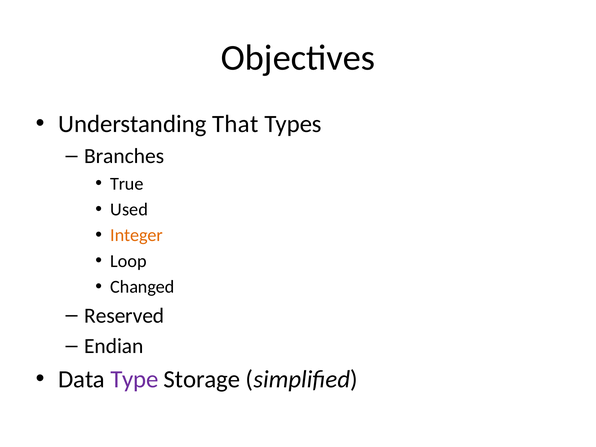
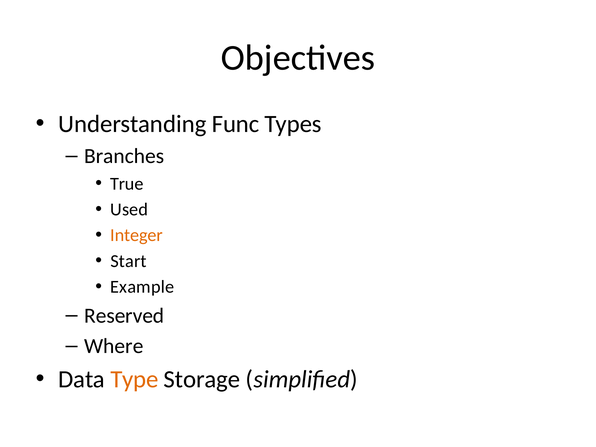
That: That -> Func
Loop: Loop -> Start
Changed: Changed -> Example
Endian: Endian -> Where
Type colour: purple -> orange
